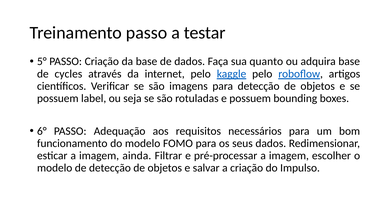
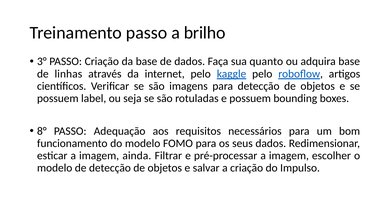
testar: testar -> brilho
5°: 5° -> 3°
cycles: cycles -> linhas
6°: 6° -> 8°
